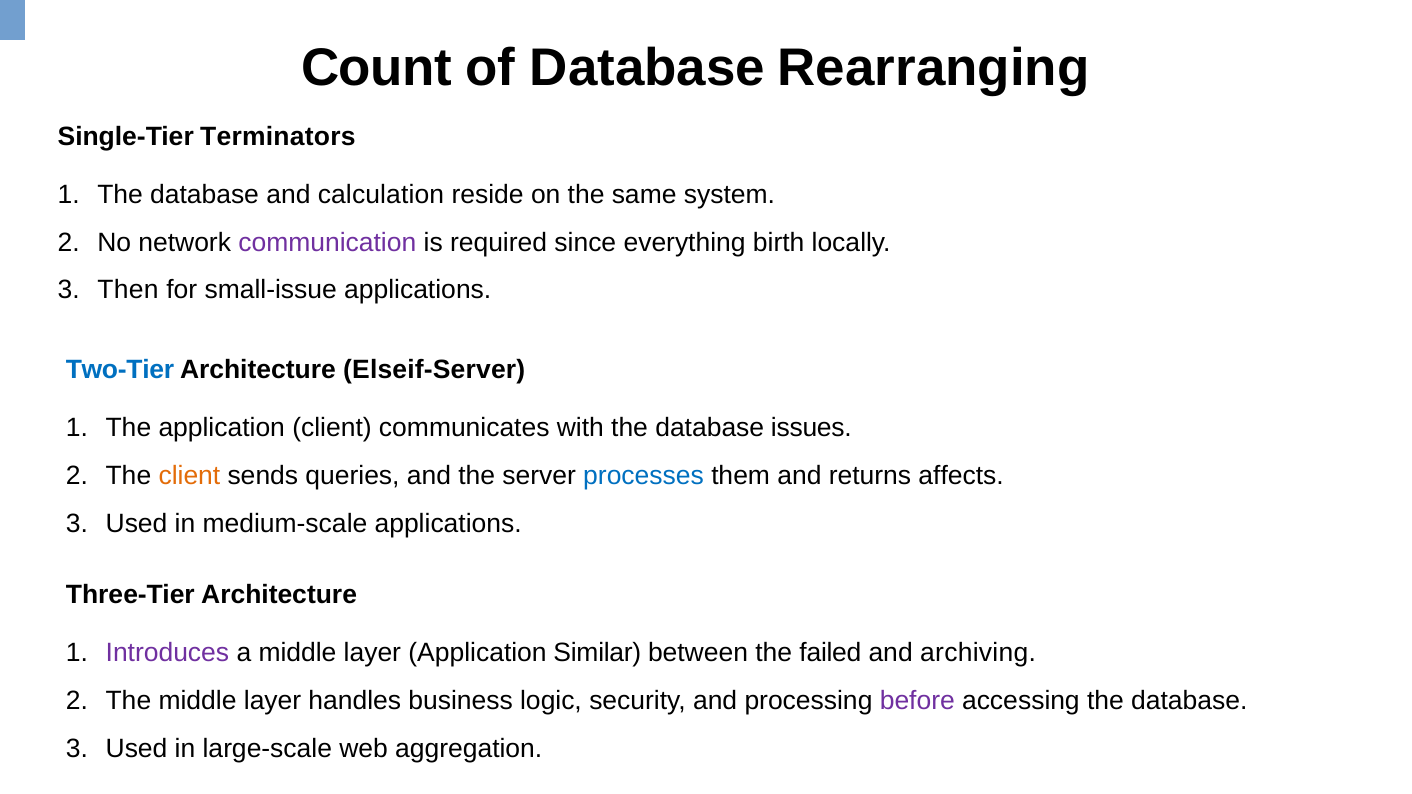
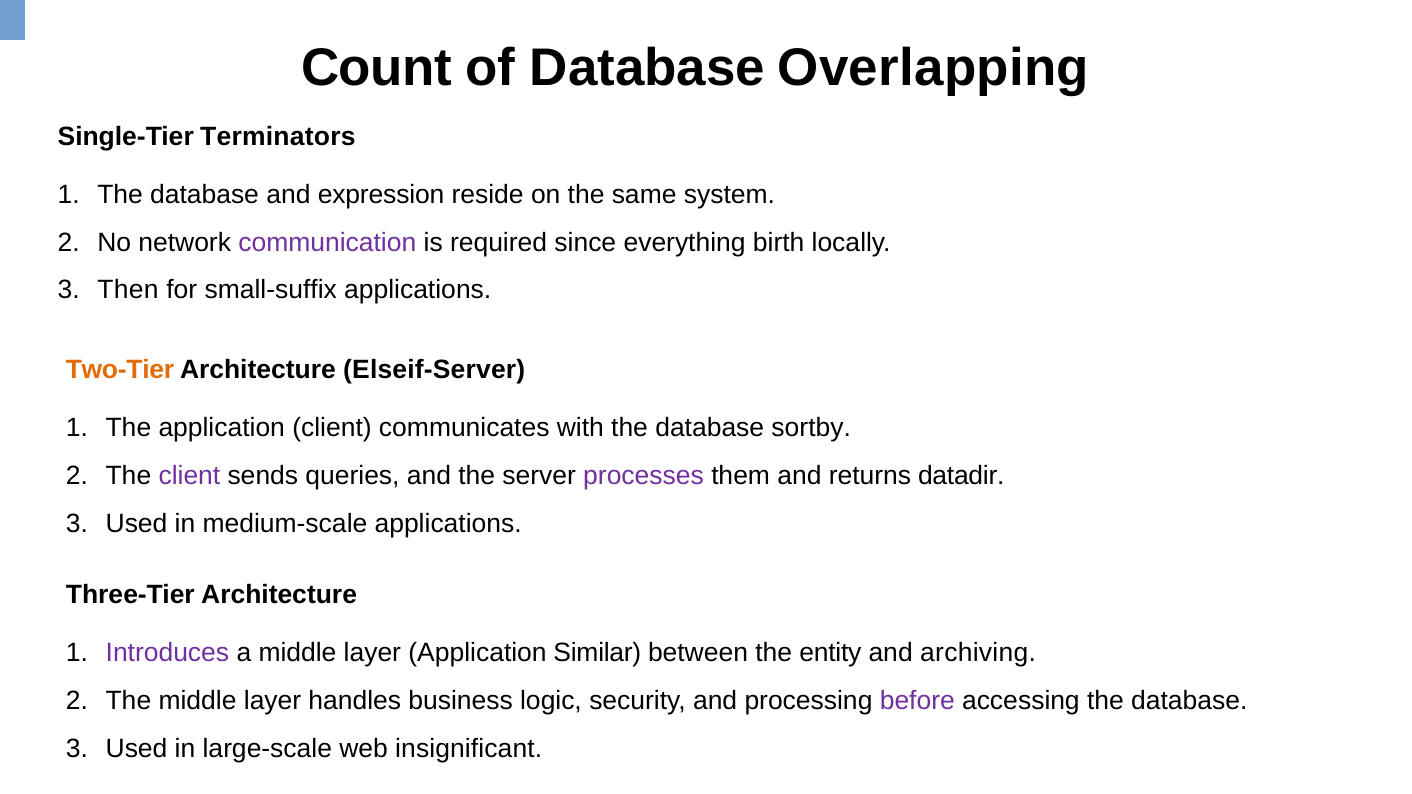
Rearranging: Rearranging -> Overlapping
calculation: calculation -> expression
small-issue: small-issue -> small-suffix
Two-Tier colour: blue -> orange
issues: issues -> sortby
client at (189, 476) colour: orange -> purple
processes colour: blue -> purple
affects: affects -> datadir
failed: failed -> entity
aggregation: aggregation -> insignificant
